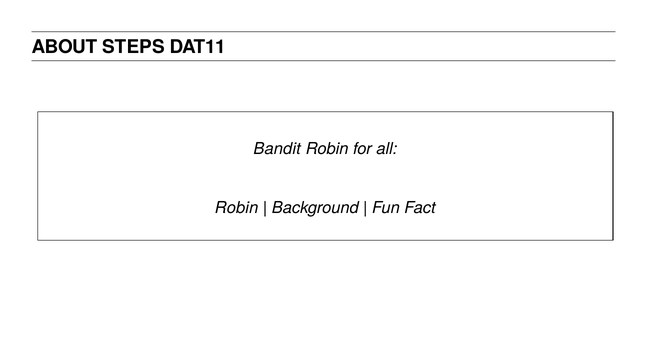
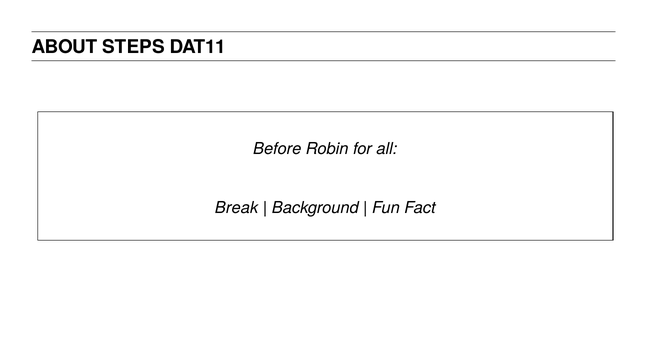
Bandit: Bandit -> Before
Robin at (237, 208): Robin -> Break
